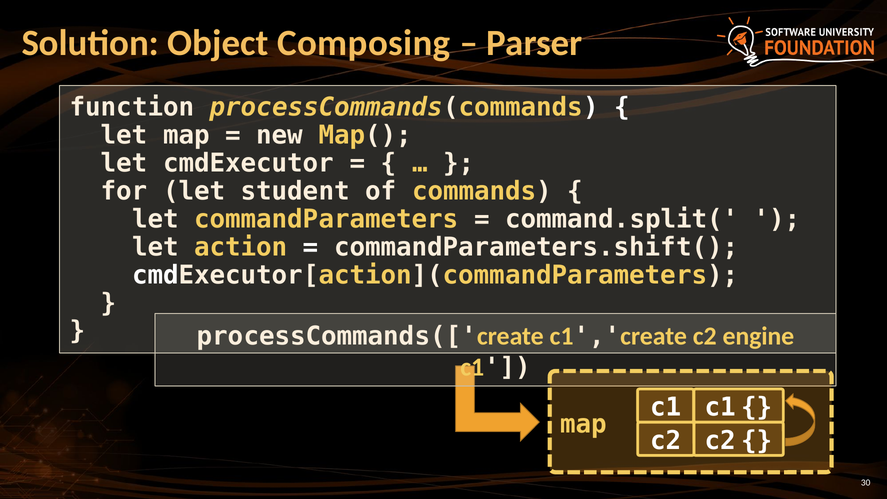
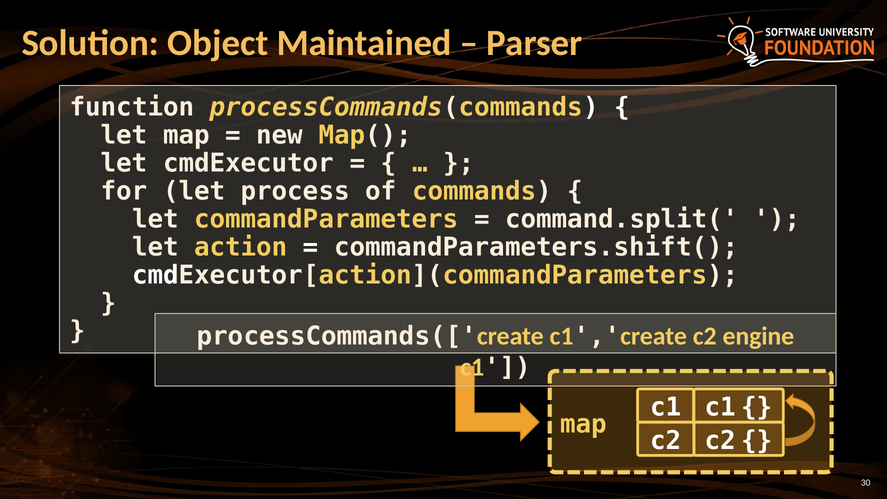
Composing: Composing -> Maintained
student: student -> process
